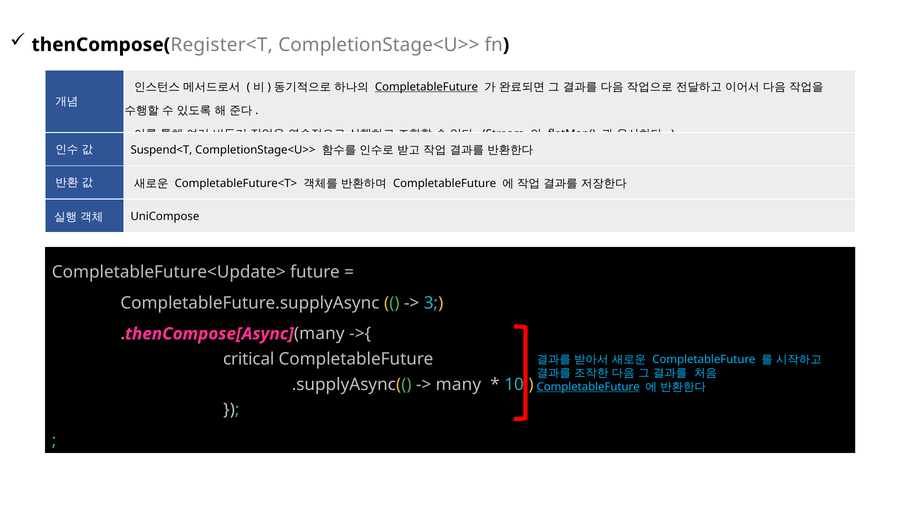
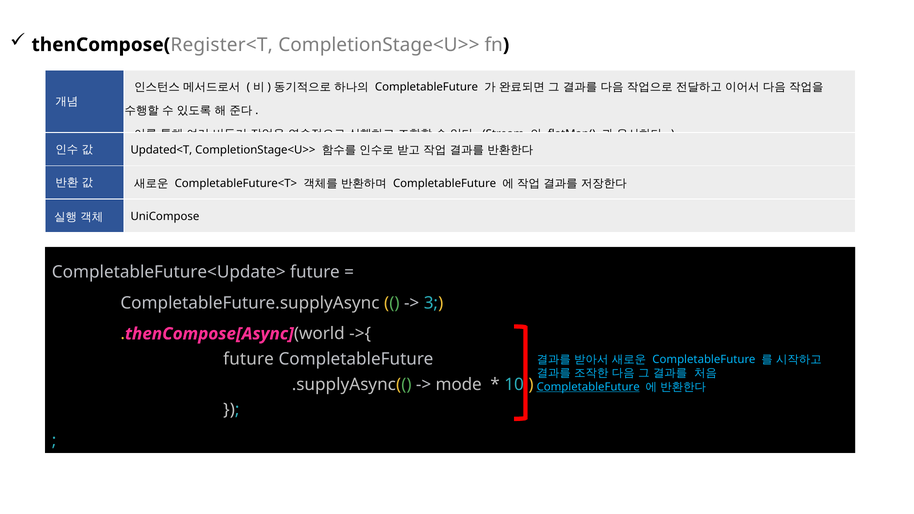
CompletableFuture at (427, 87) underline: present -> none
Suspend<T: Suspend<T -> Updated<T
many at (319, 334): many -> world
critical at (249, 359): critical -> future
many at (458, 384): many -> mode
